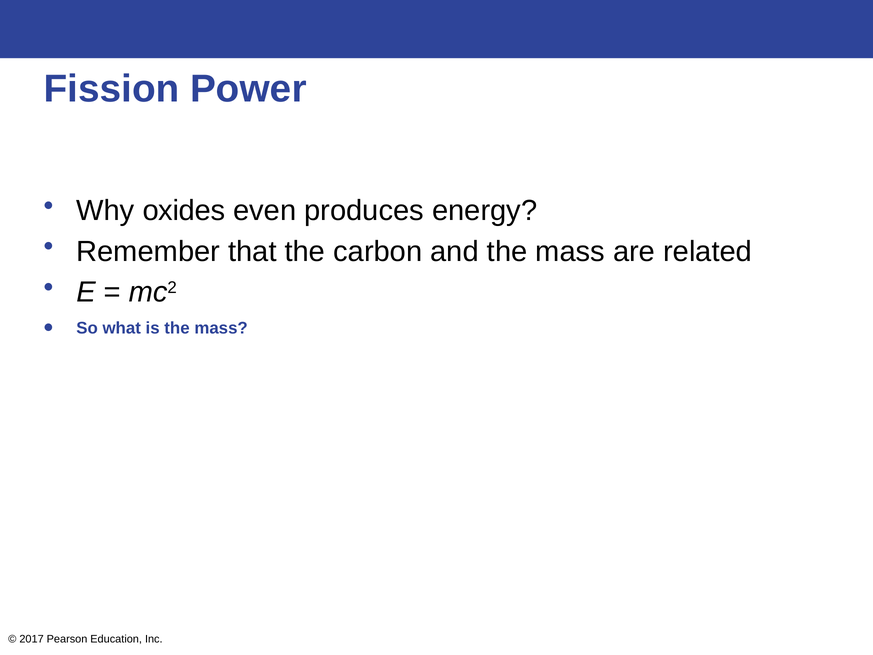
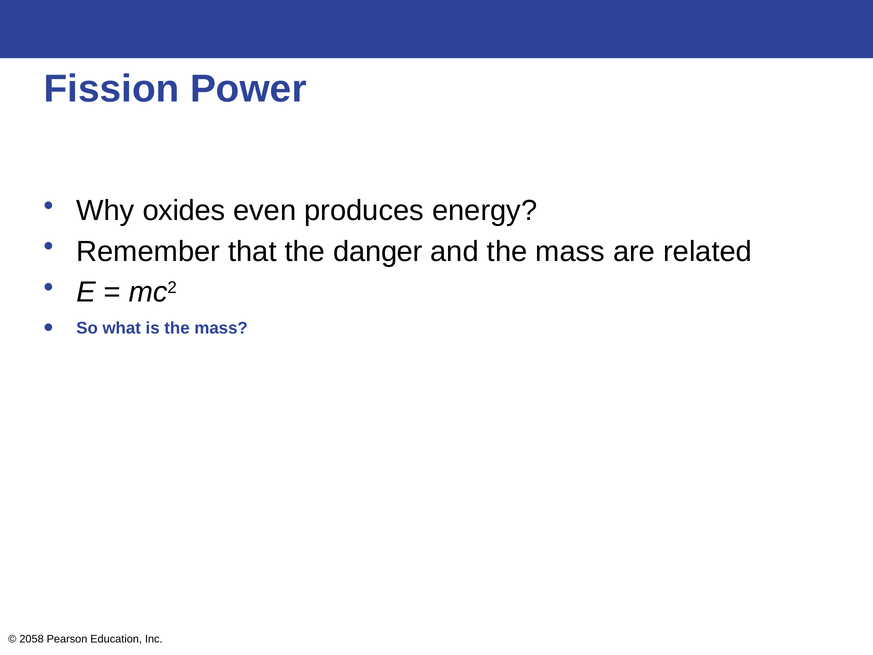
carbon: carbon -> danger
2017: 2017 -> 2058
